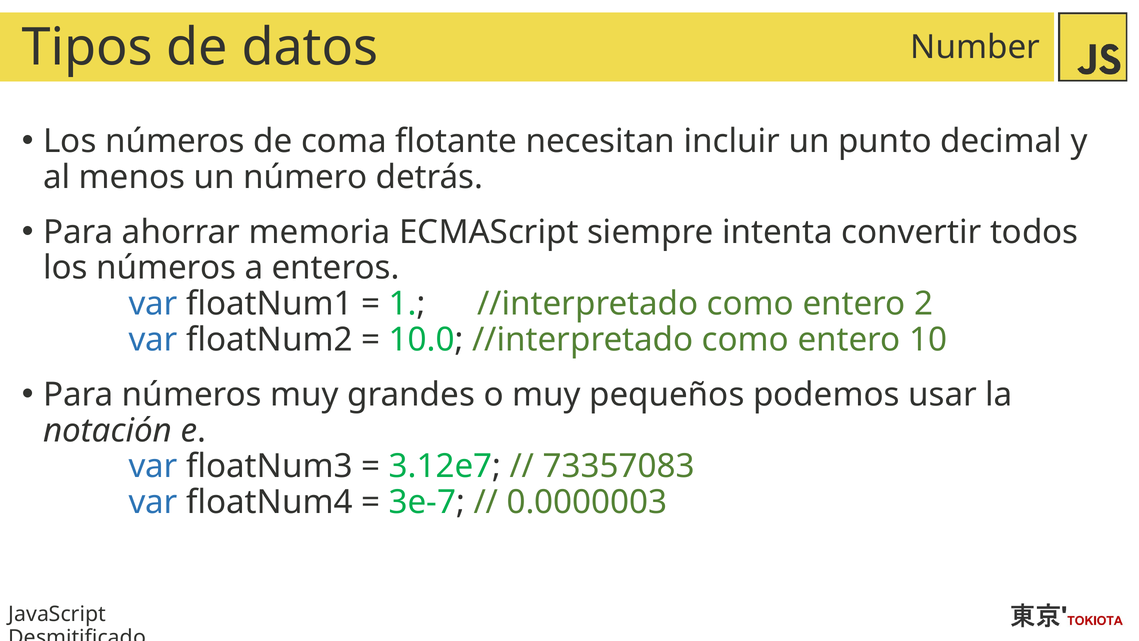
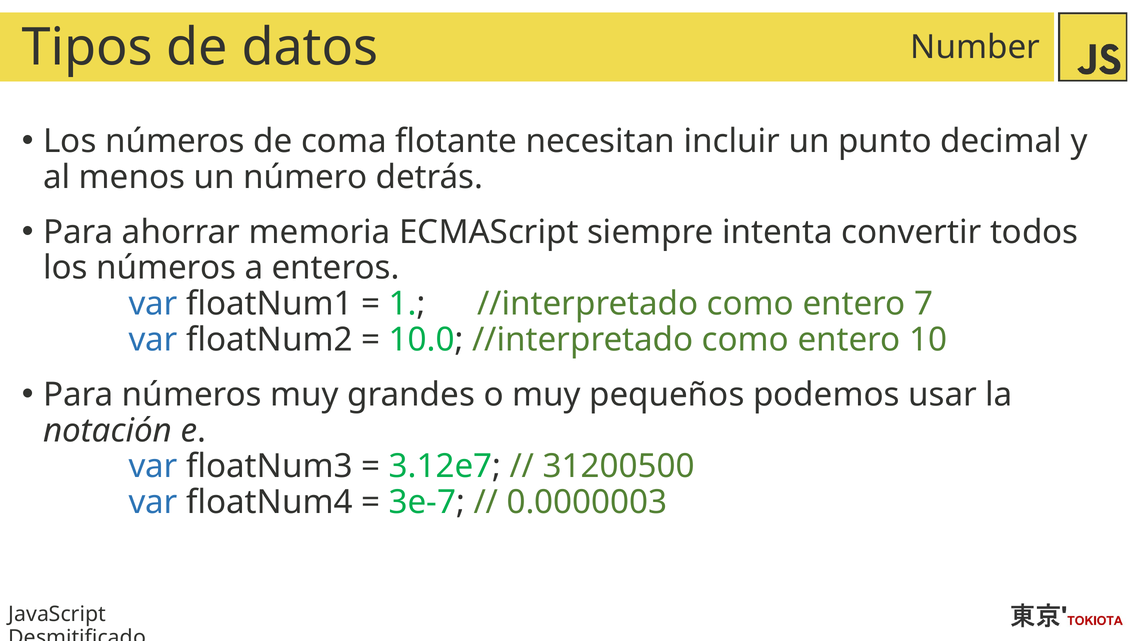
2: 2 -> 7
73357083: 73357083 -> 31200500
